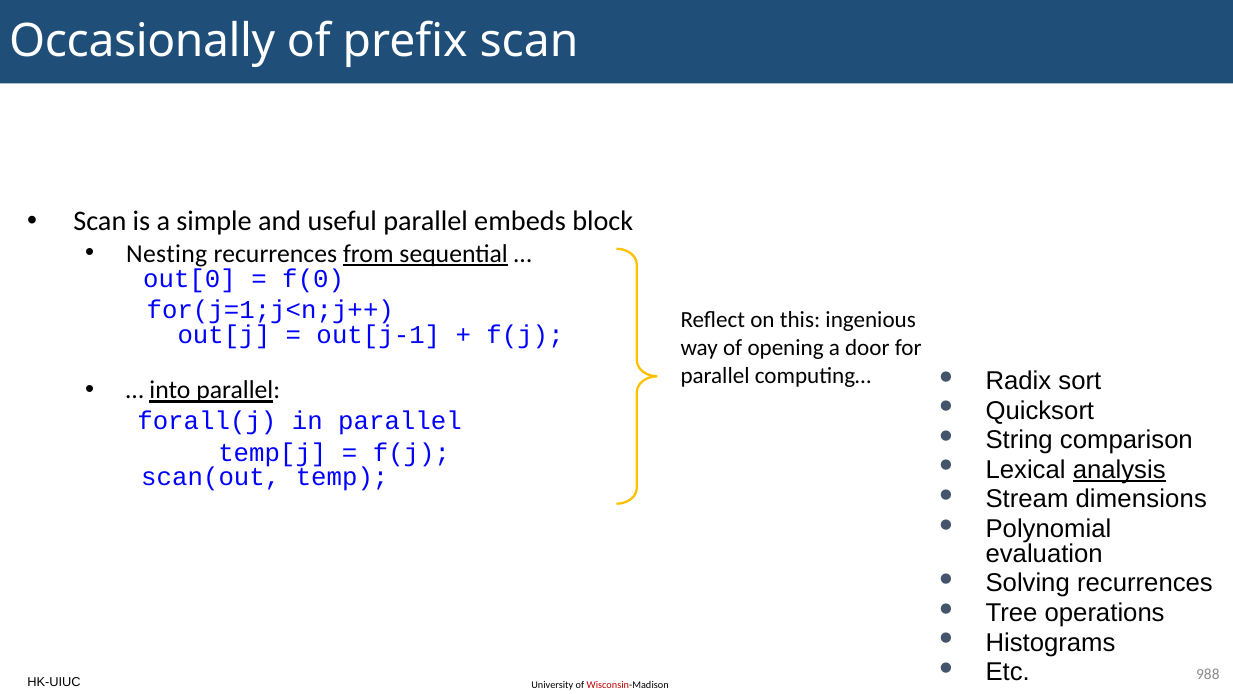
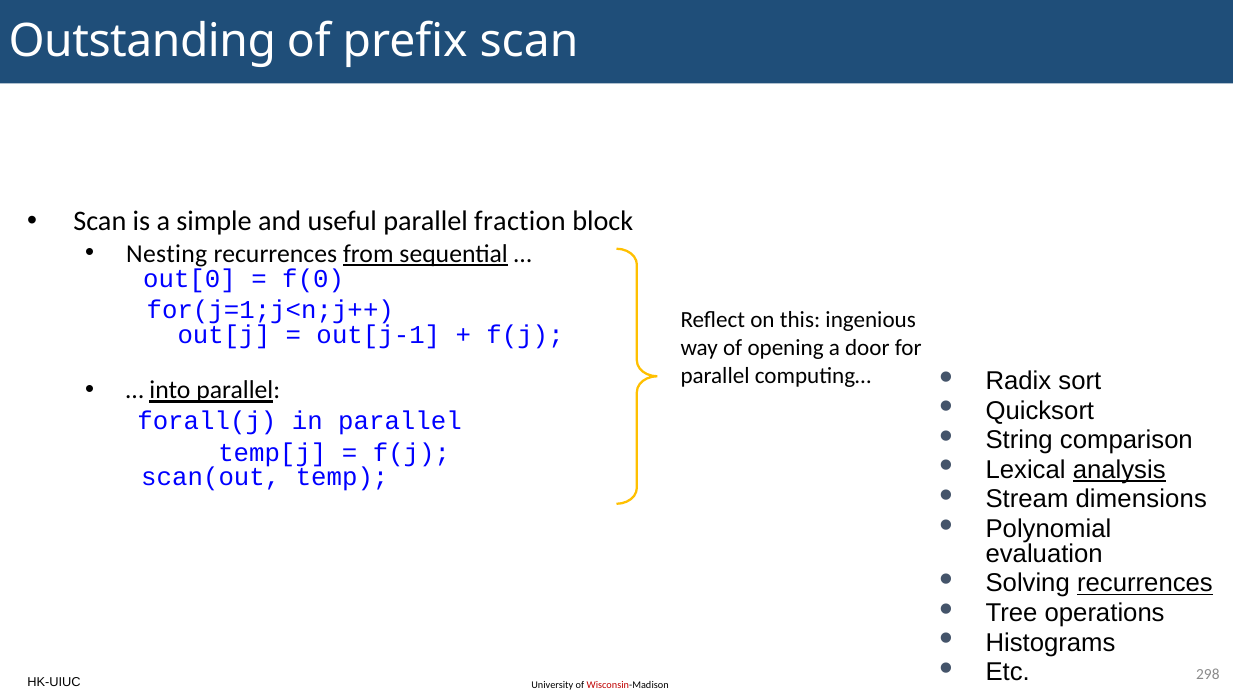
Occasionally: Occasionally -> Outstanding
embeds: embeds -> fraction
recurrences at (1145, 583) underline: none -> present
988: 988 -> 298
